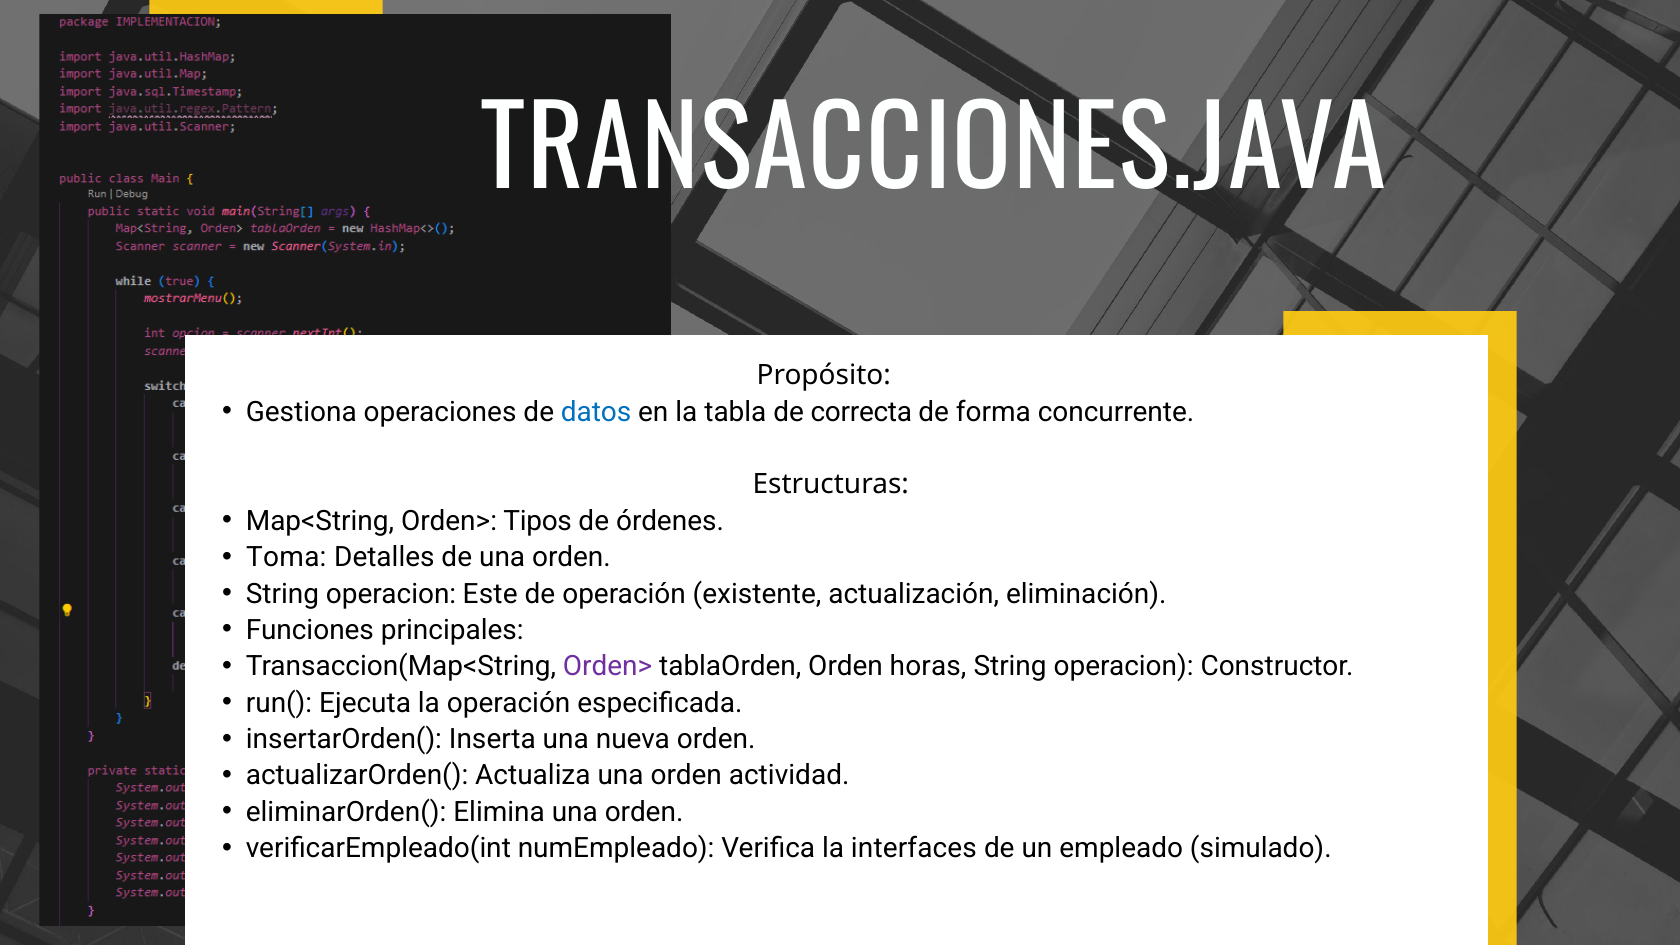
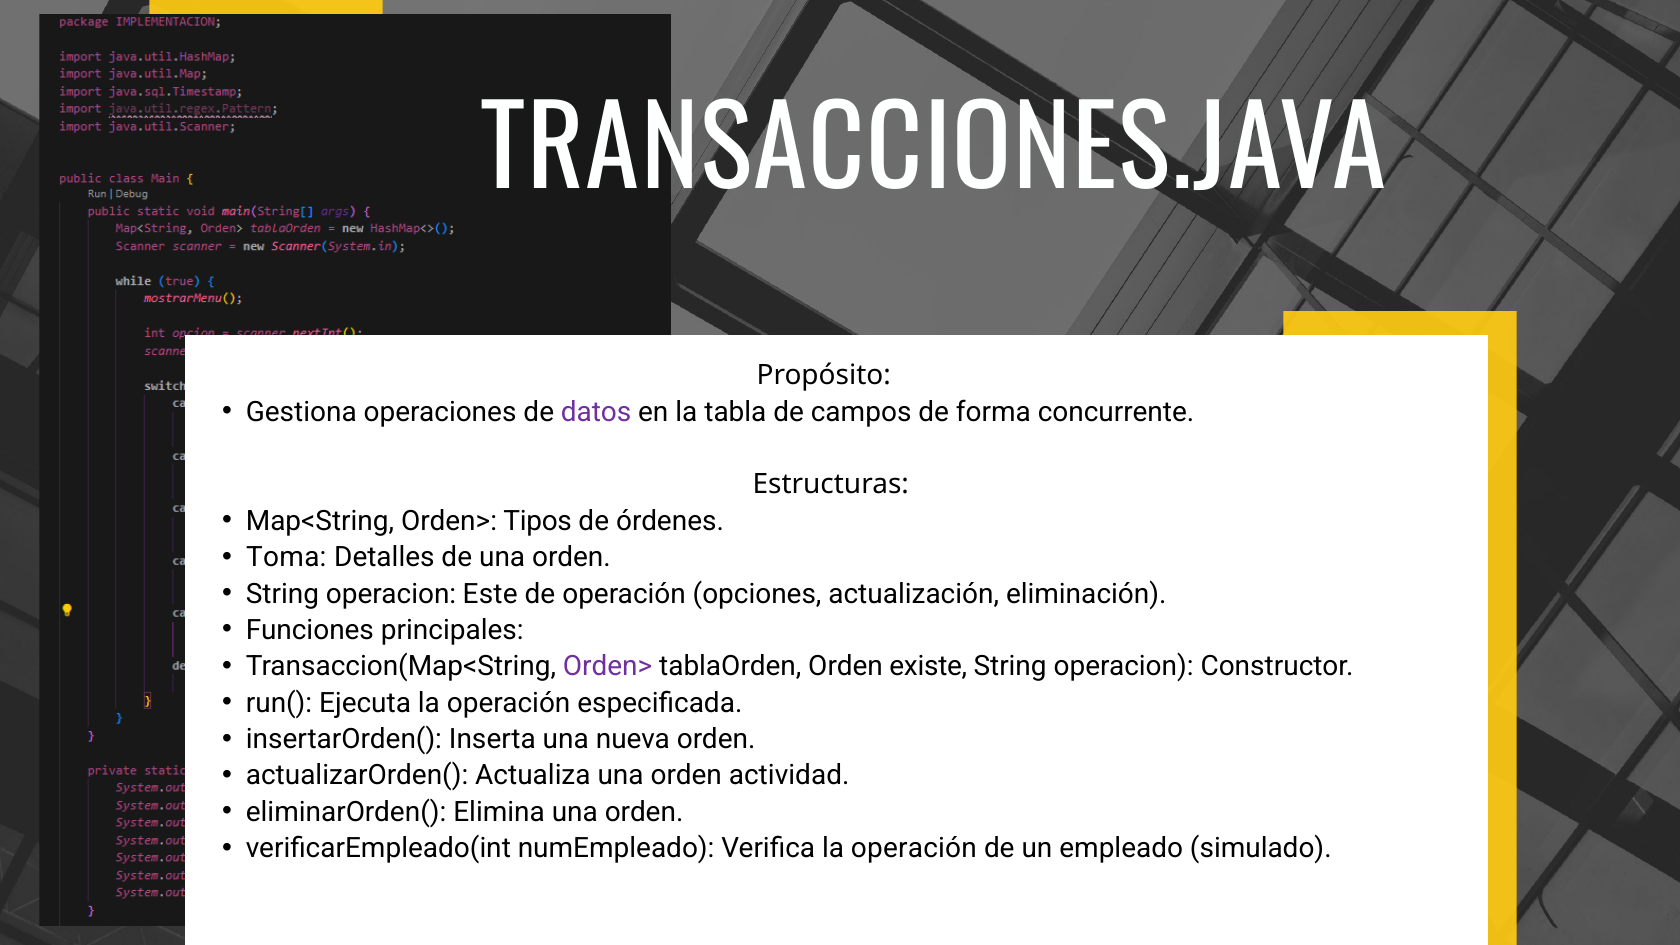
datos colour: blue -> purple
correcta: correcta -> campos
existente: existente -> opciones
horas: horas -> existe
Verifica la interfaces: interfaces -> operación
